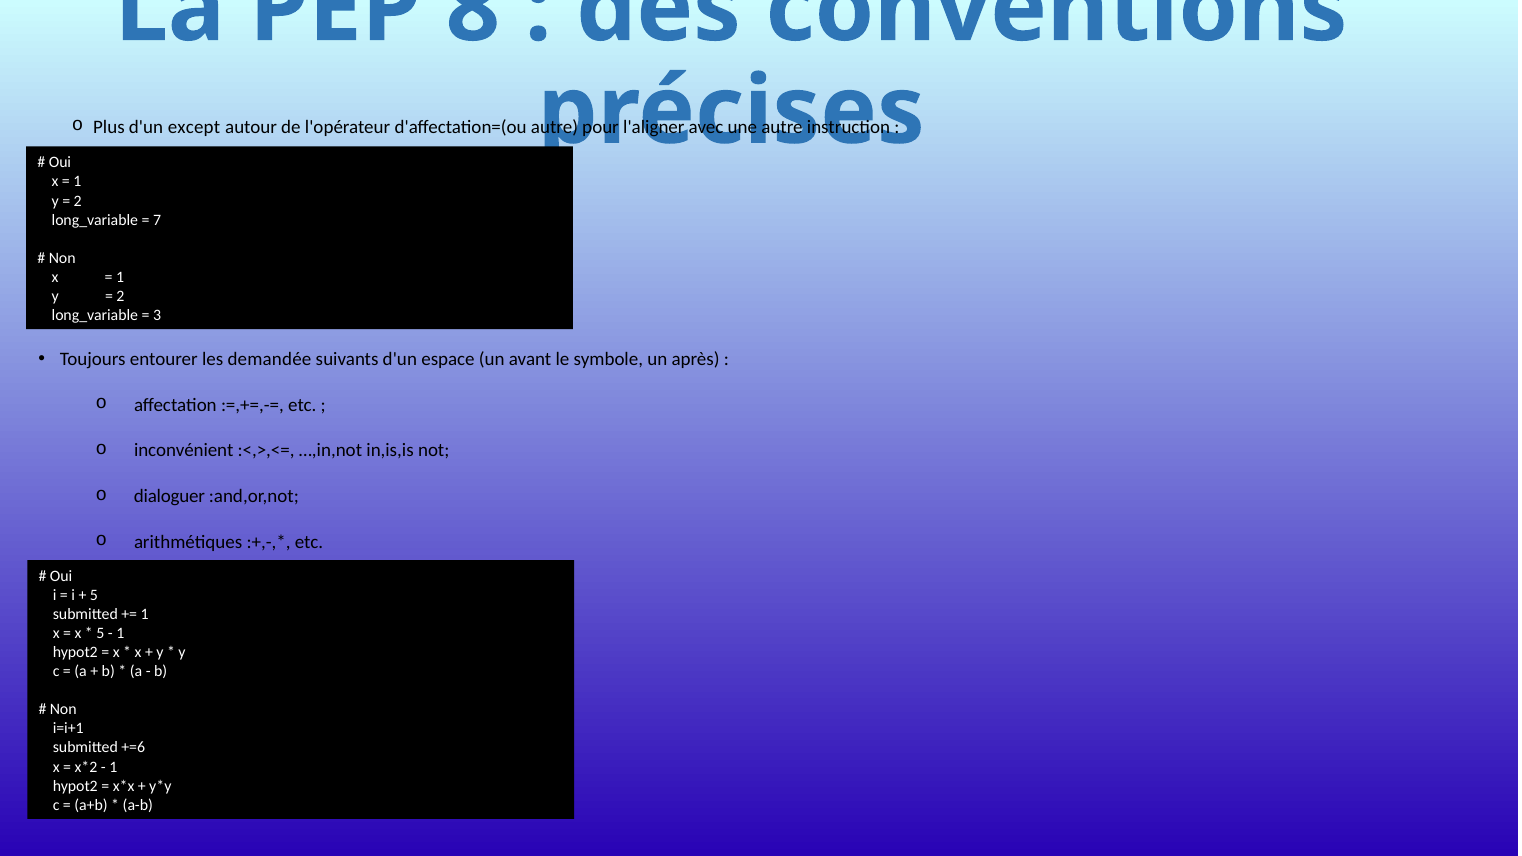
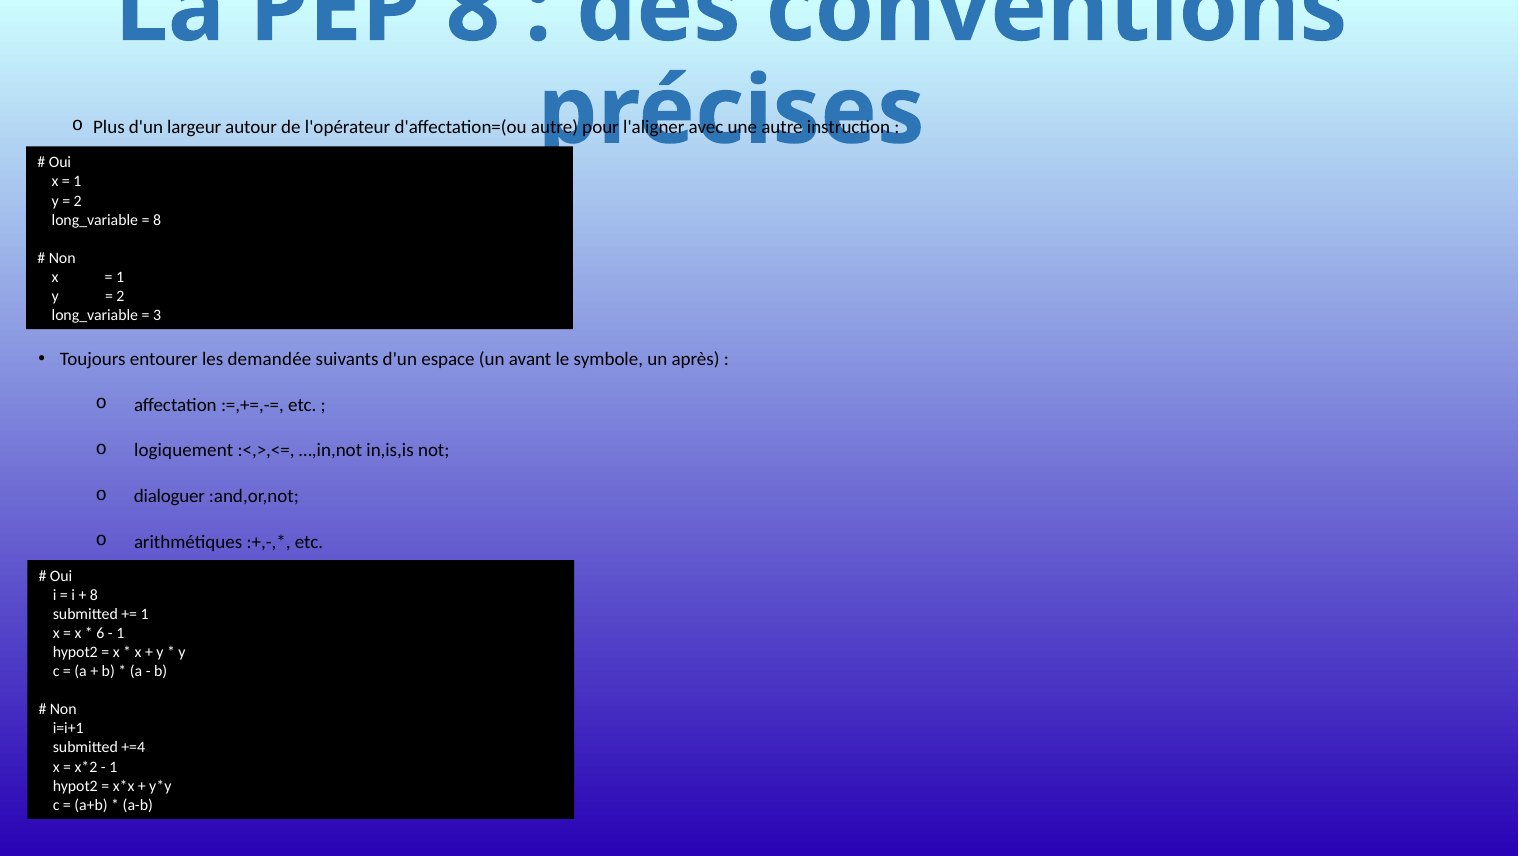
except: except -> largeur
7 at (157, 220): 7 -> 8
inconvénient: inconvénient -> logiquement
5 at (94, 595): 5 -> 8
5 at (100, 634): 5 -> 6
+=6: +=6 -> +=4
